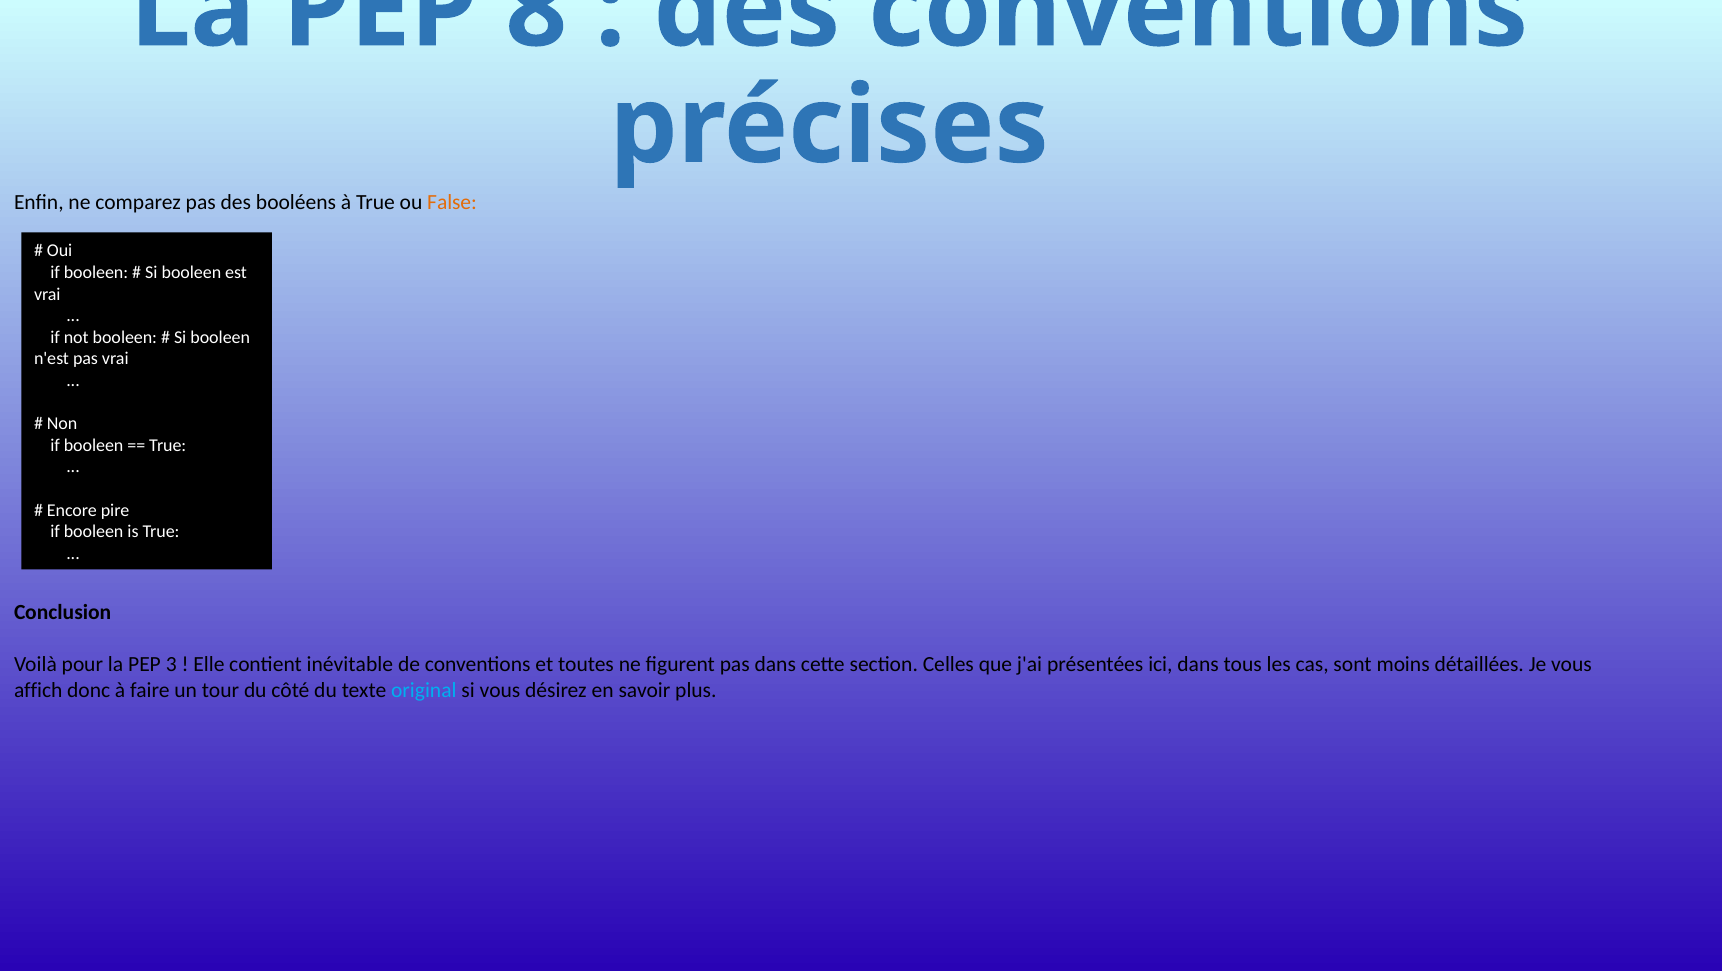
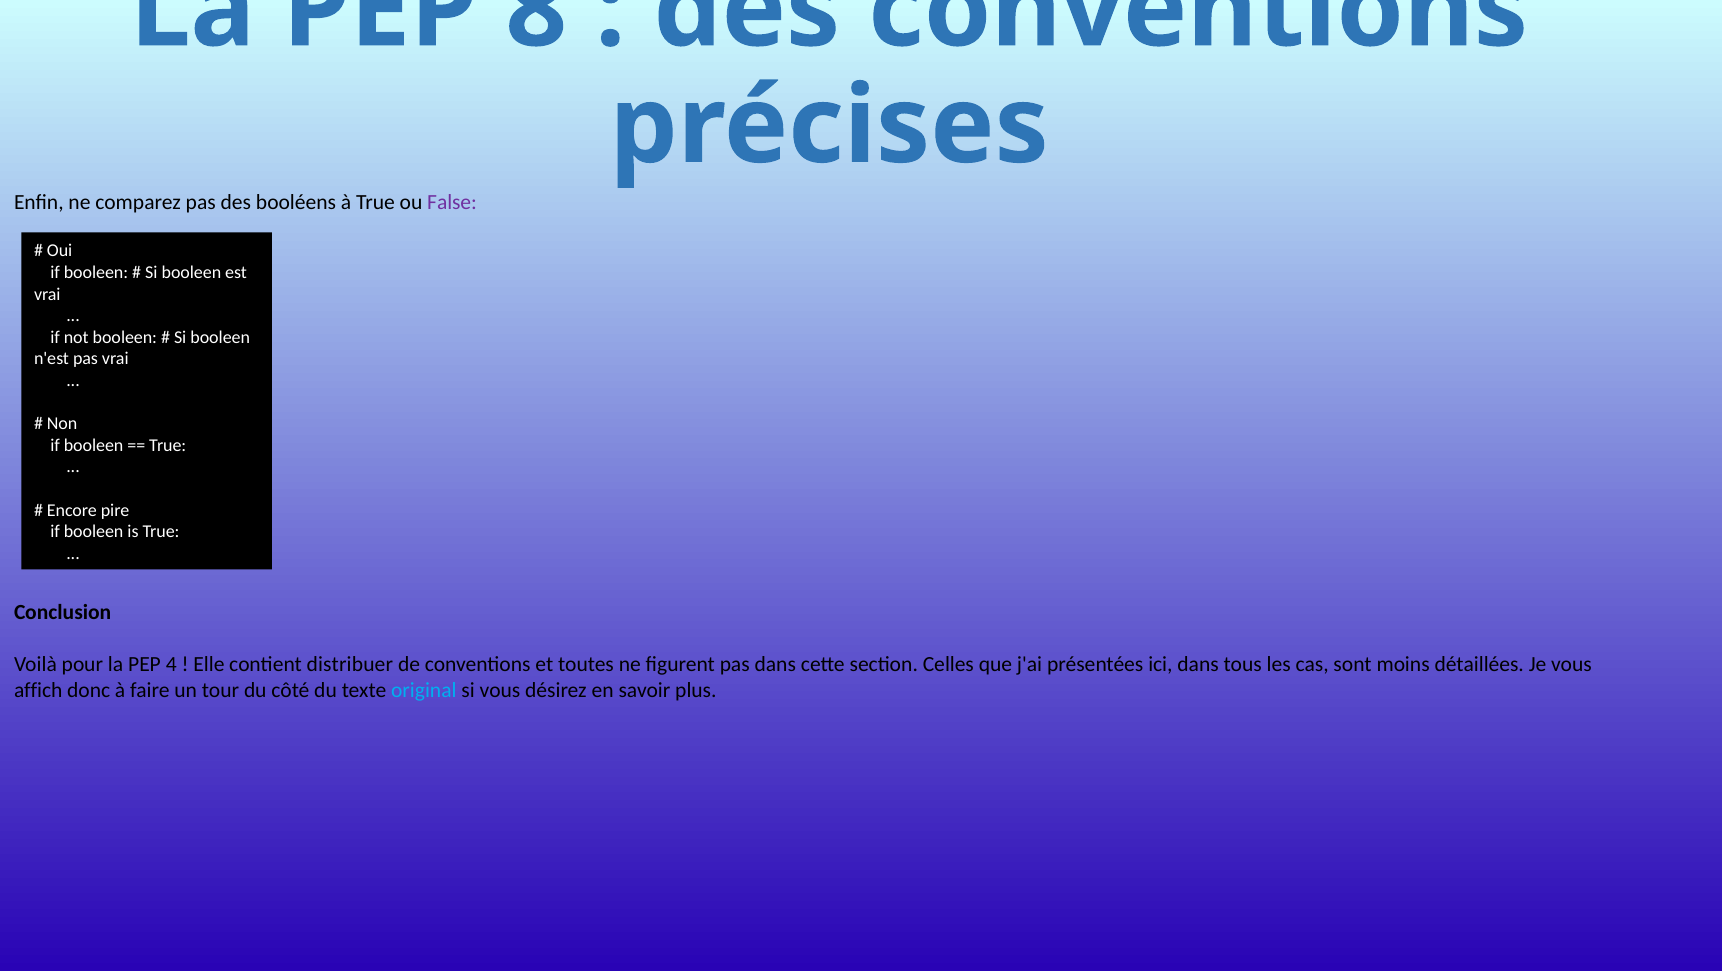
False colour: orange -> purple
3: 3 -> 4
inévitable: inévitable -> distribuer
